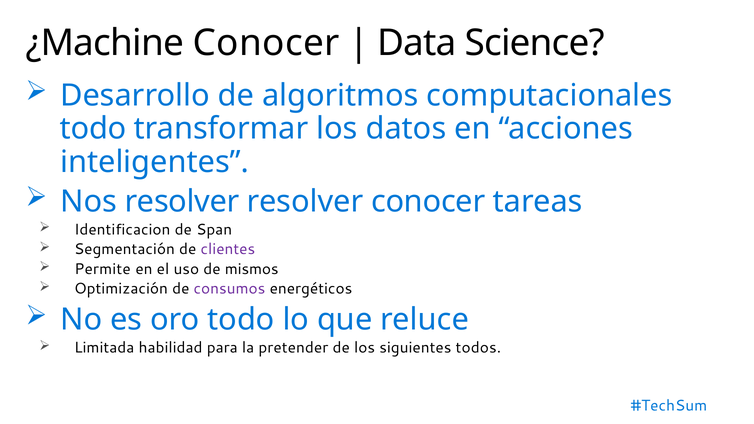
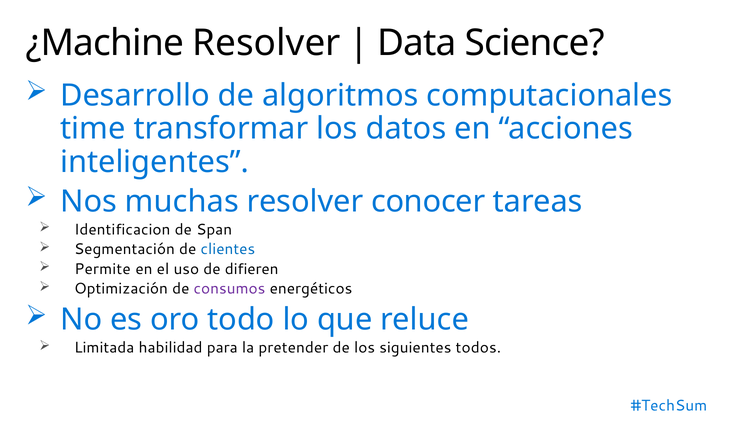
¿Machine Conocer: Conocer -> Resolver
todo at (93, 129): todo -> time
Nos resolver: resolver -> muchas
clientes colour: purple -> blue
mismos: mismos -> difieren
